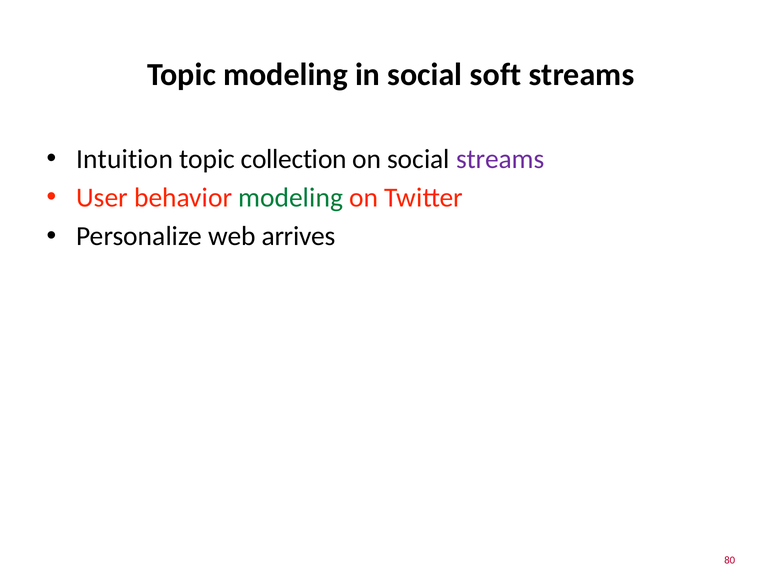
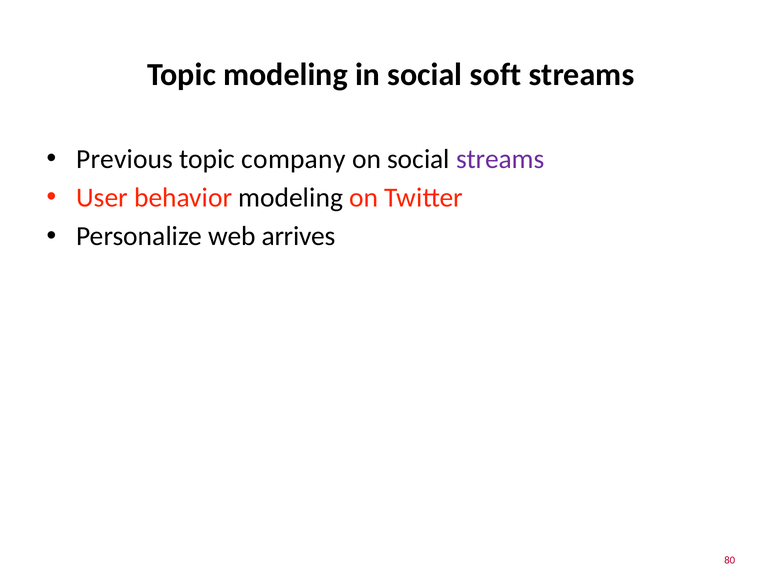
Intuition: Intuition -> Previous
collection: collection -> company
modeling at (291, 198) colour: green -> black
